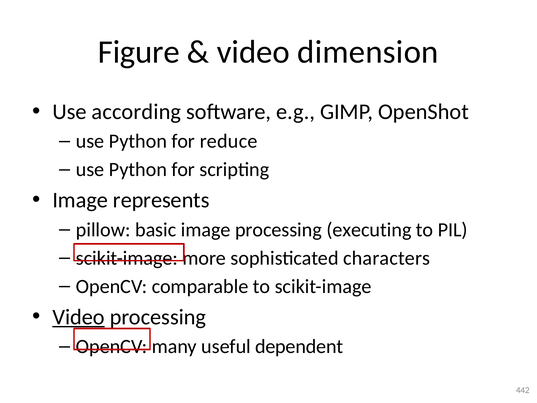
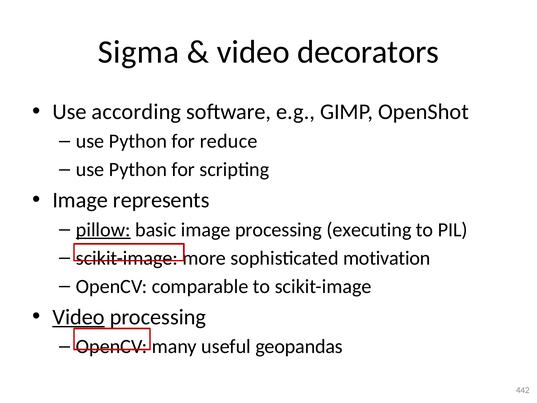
Figure: Figure -> Sigma
dimension: dimension -> decorators
pillow underline: none -> present
characters: characters -> motivation
dependent: dependent -> geopandas
